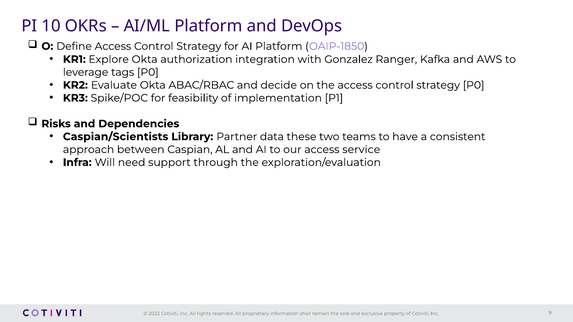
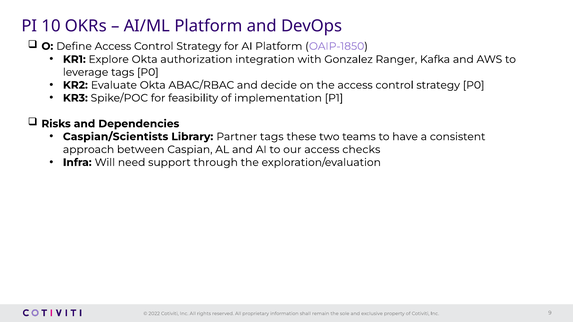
Partner data: data -> tags
service: service -> checks
